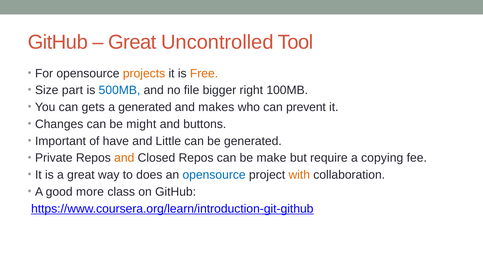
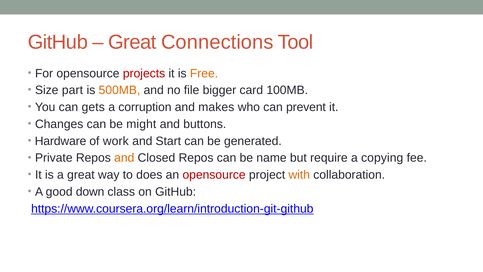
Uncontrolled: Uncontrolled -> Connections
projects colour: orange -> red
500MB colour: blue -> orange
right: right -> card
a generated: generated -> corruption
Important: Important -> Hardware
have: have -> work
Little: Little -> Start
make: make -> name
opensource at (214, 175) colour: blue -> red
more: more -> down
